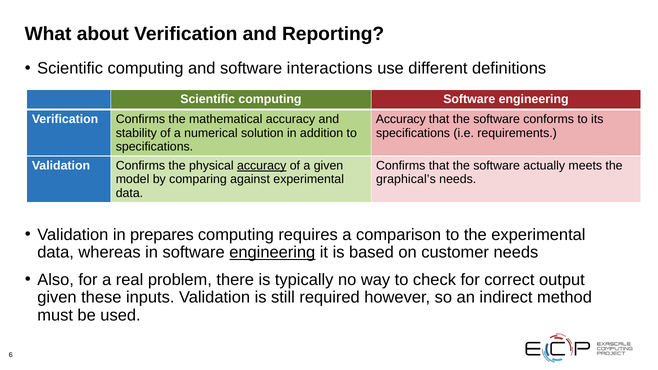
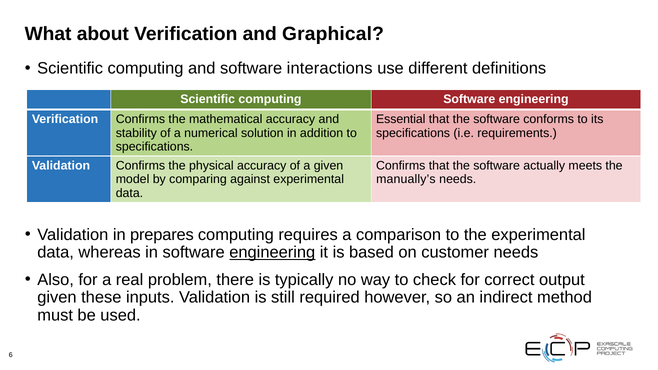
Reporting: Reporting -> Graphical
Accuracy at (401, 119): Accuracy -> Essential
accuracy at (262, 166) underline: present -> none
graphical’s: graphical’s -> manually’s
